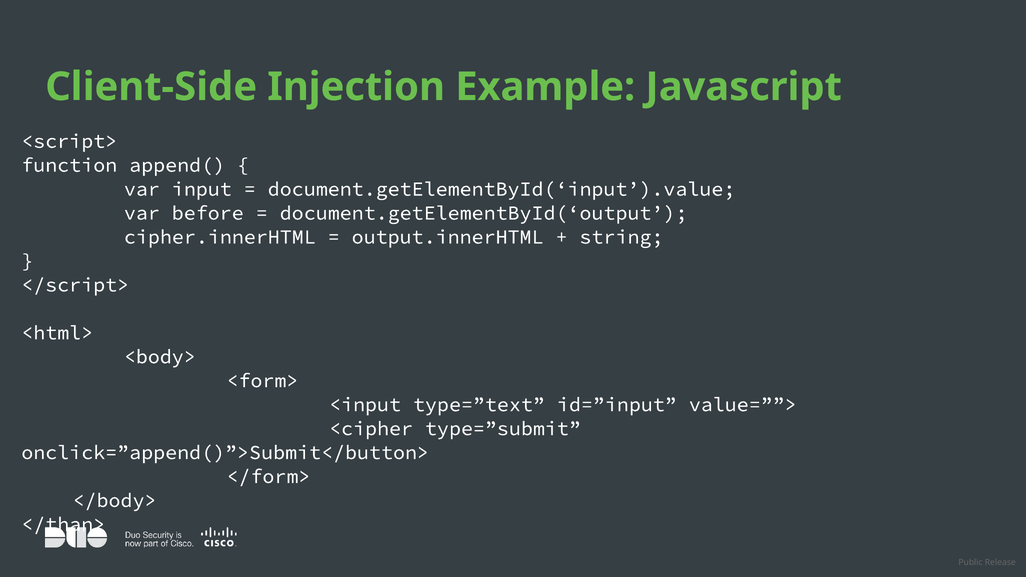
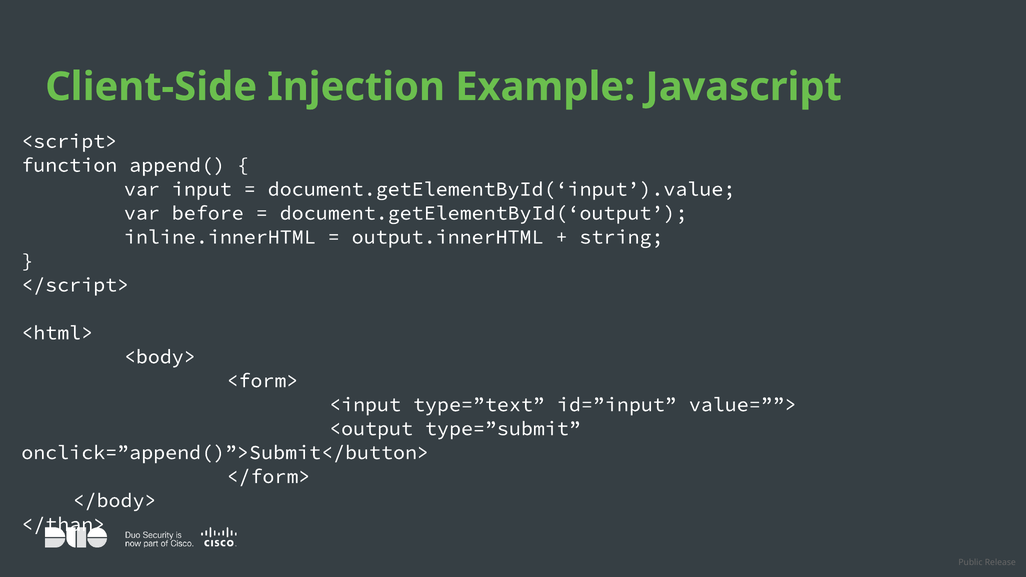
cipher.innerHTML: cipher.innerHTML -> inline.innerHTML
<cipher: <cipher -> <output
